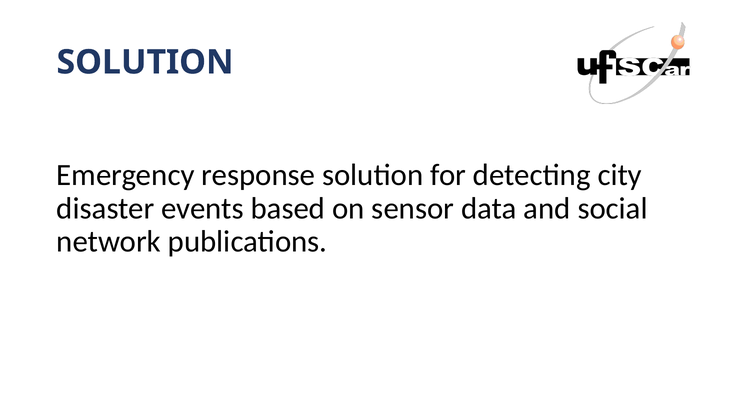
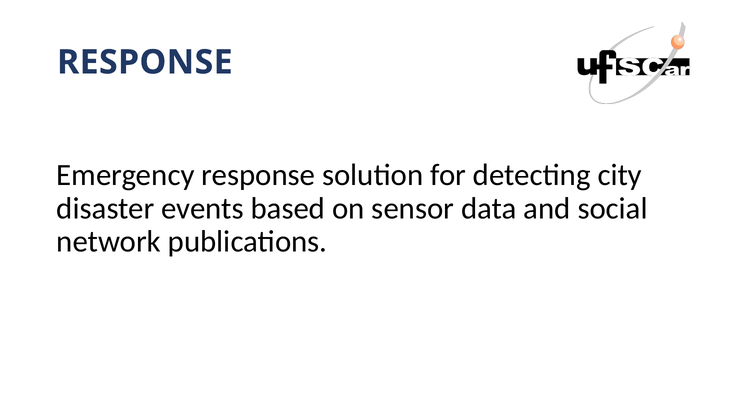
SOLUTION at (145, 62): SOLUTION -> RESPONSE
